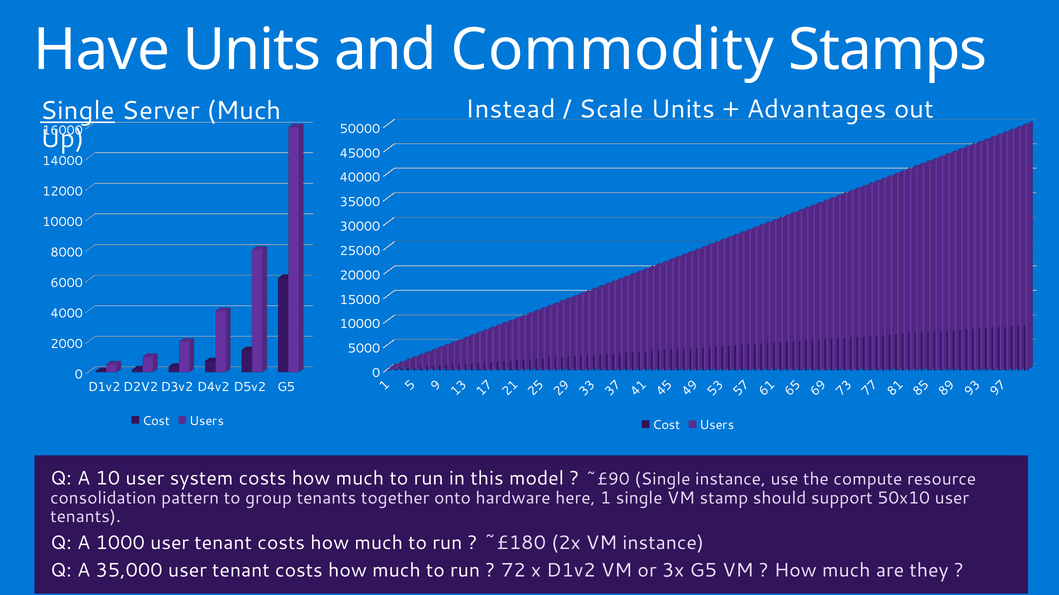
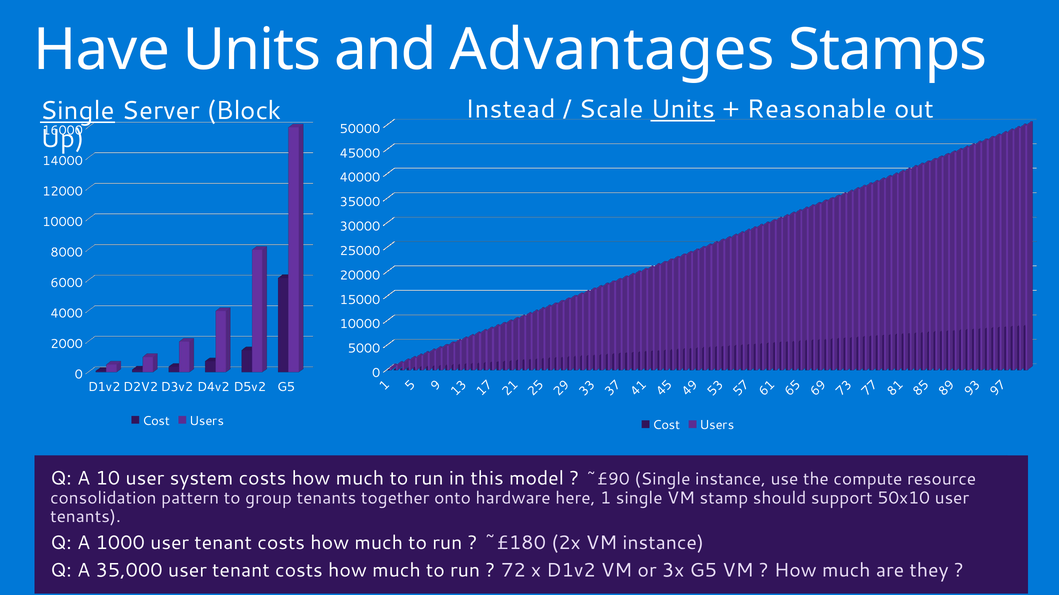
Commodity: Commodity -> Advantages
Units at (683, 109) underline: none -> present
Advantages: Advantages -> Reasonable
Server Much: Much -> Block
